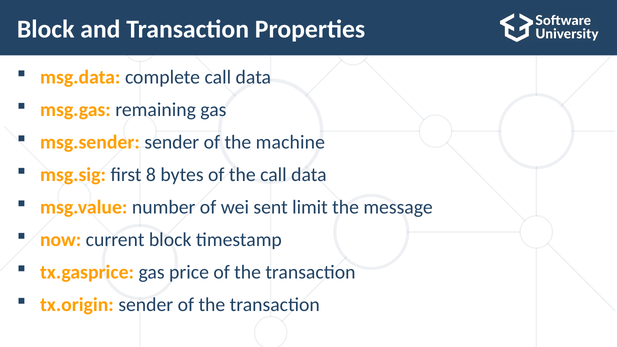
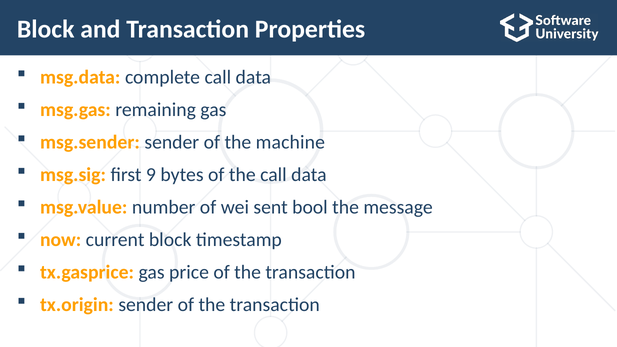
8: 8 -> 9
limit: limit -> bool
